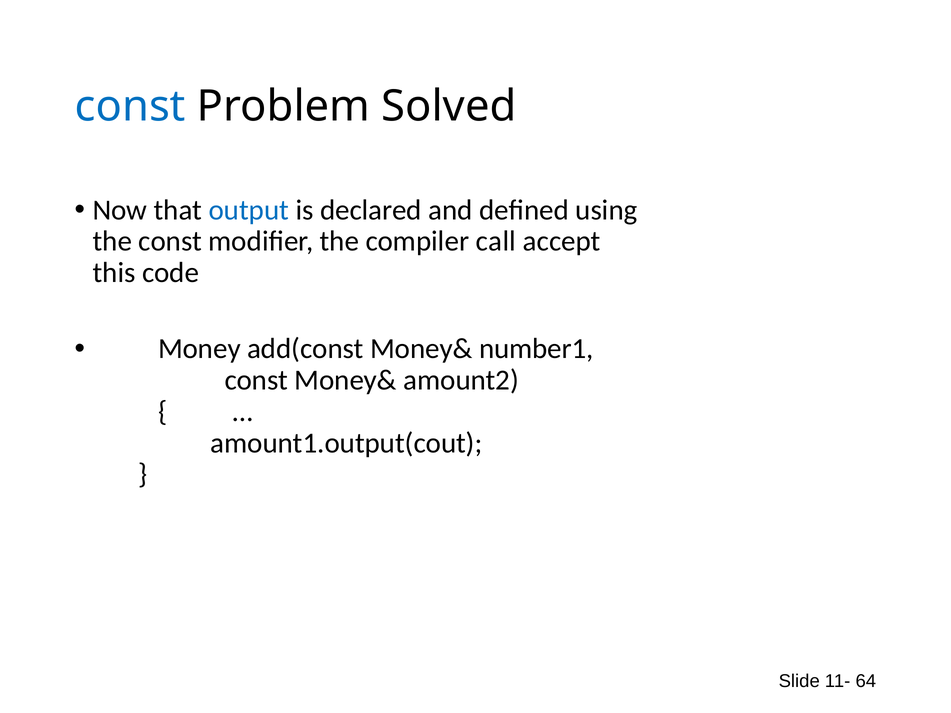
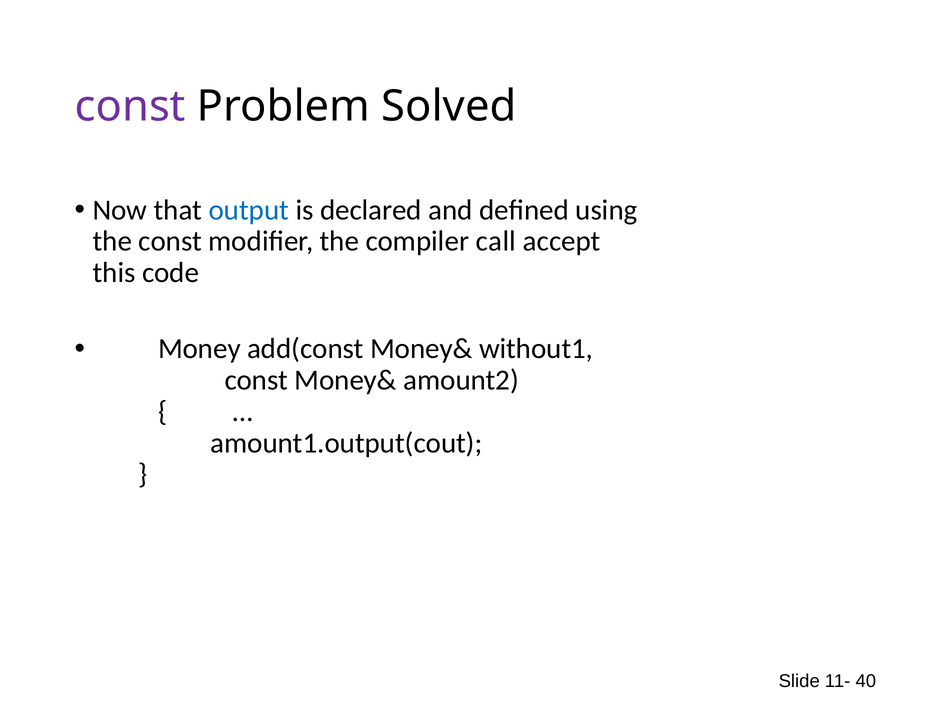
const at (130, 107) colour: blue -> purple
number1: number1 -> without1
64: 64 -> 40
